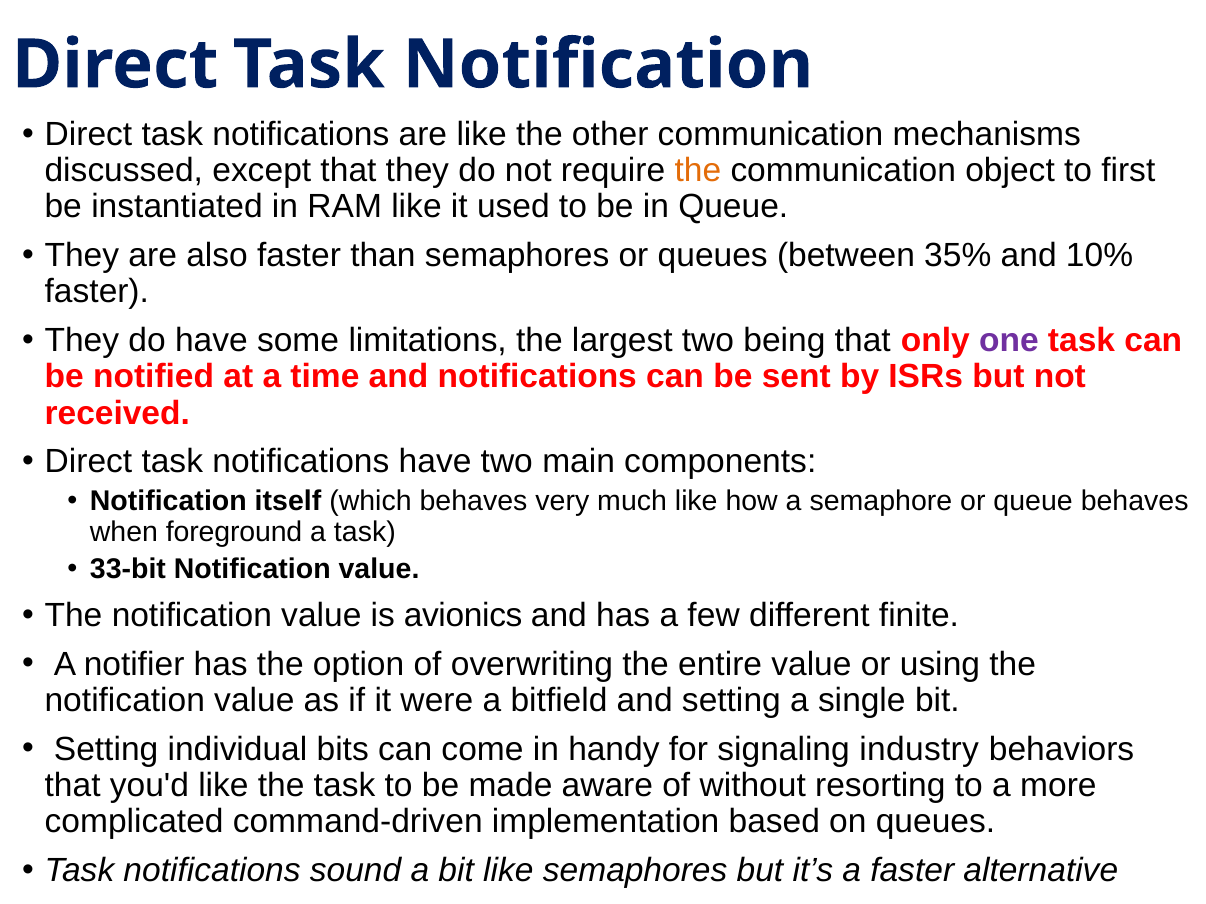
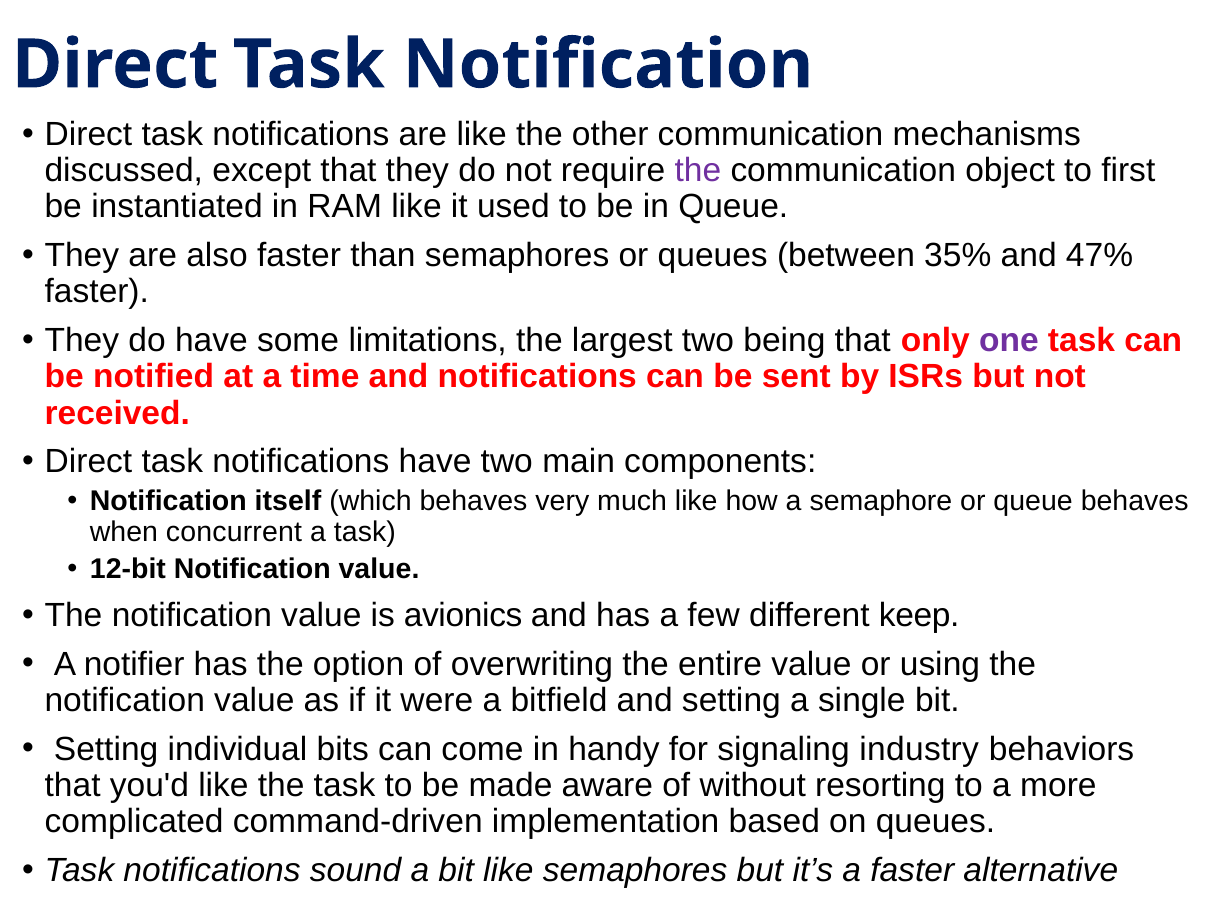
the at (698, 171) colour: orange -> purple
10%: 10% -> 47%
foreground: foreground -> concurrent
33-bit: 33-bit -> 12-bit
finite: finite -> keep
